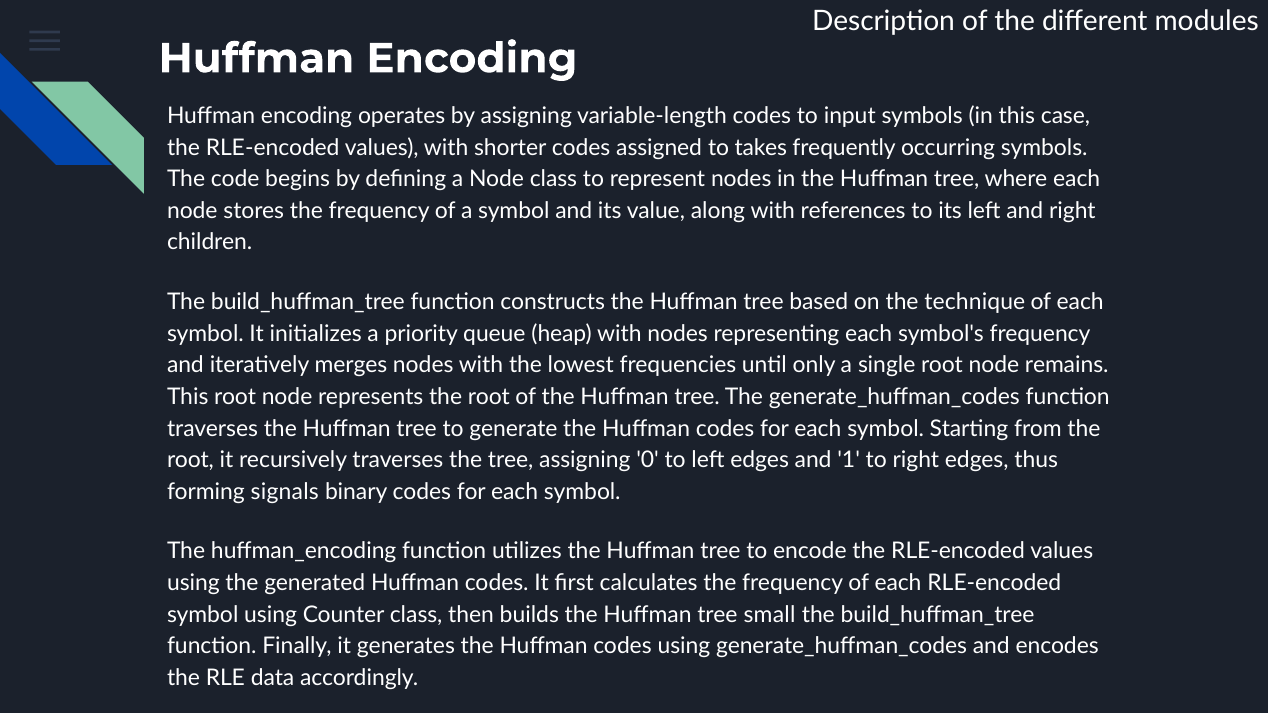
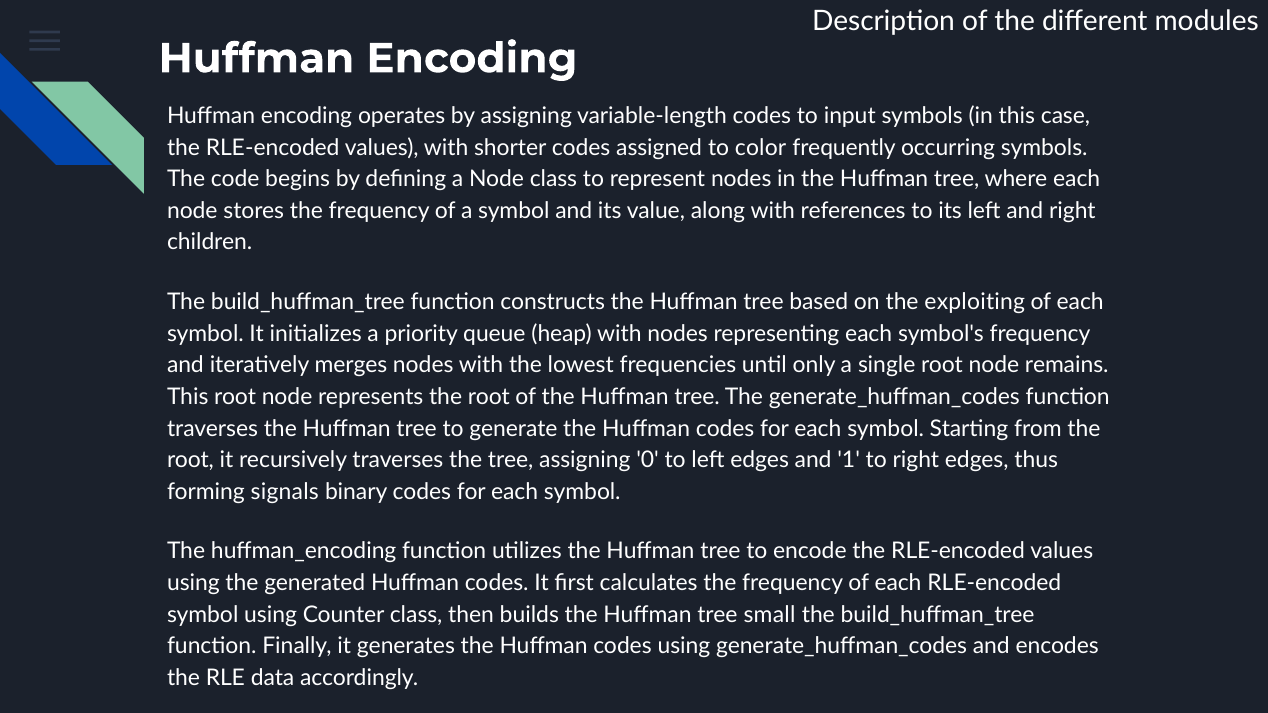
takes: takes -> color
technique: technique -> exploiting
